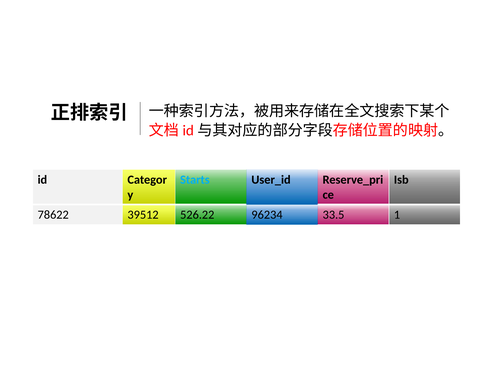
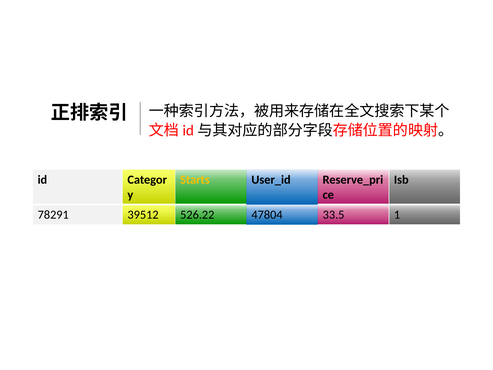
Starts colour: light blue -> yellow
78622: 78622 -> 78291
96234: 96234 -> 47804
